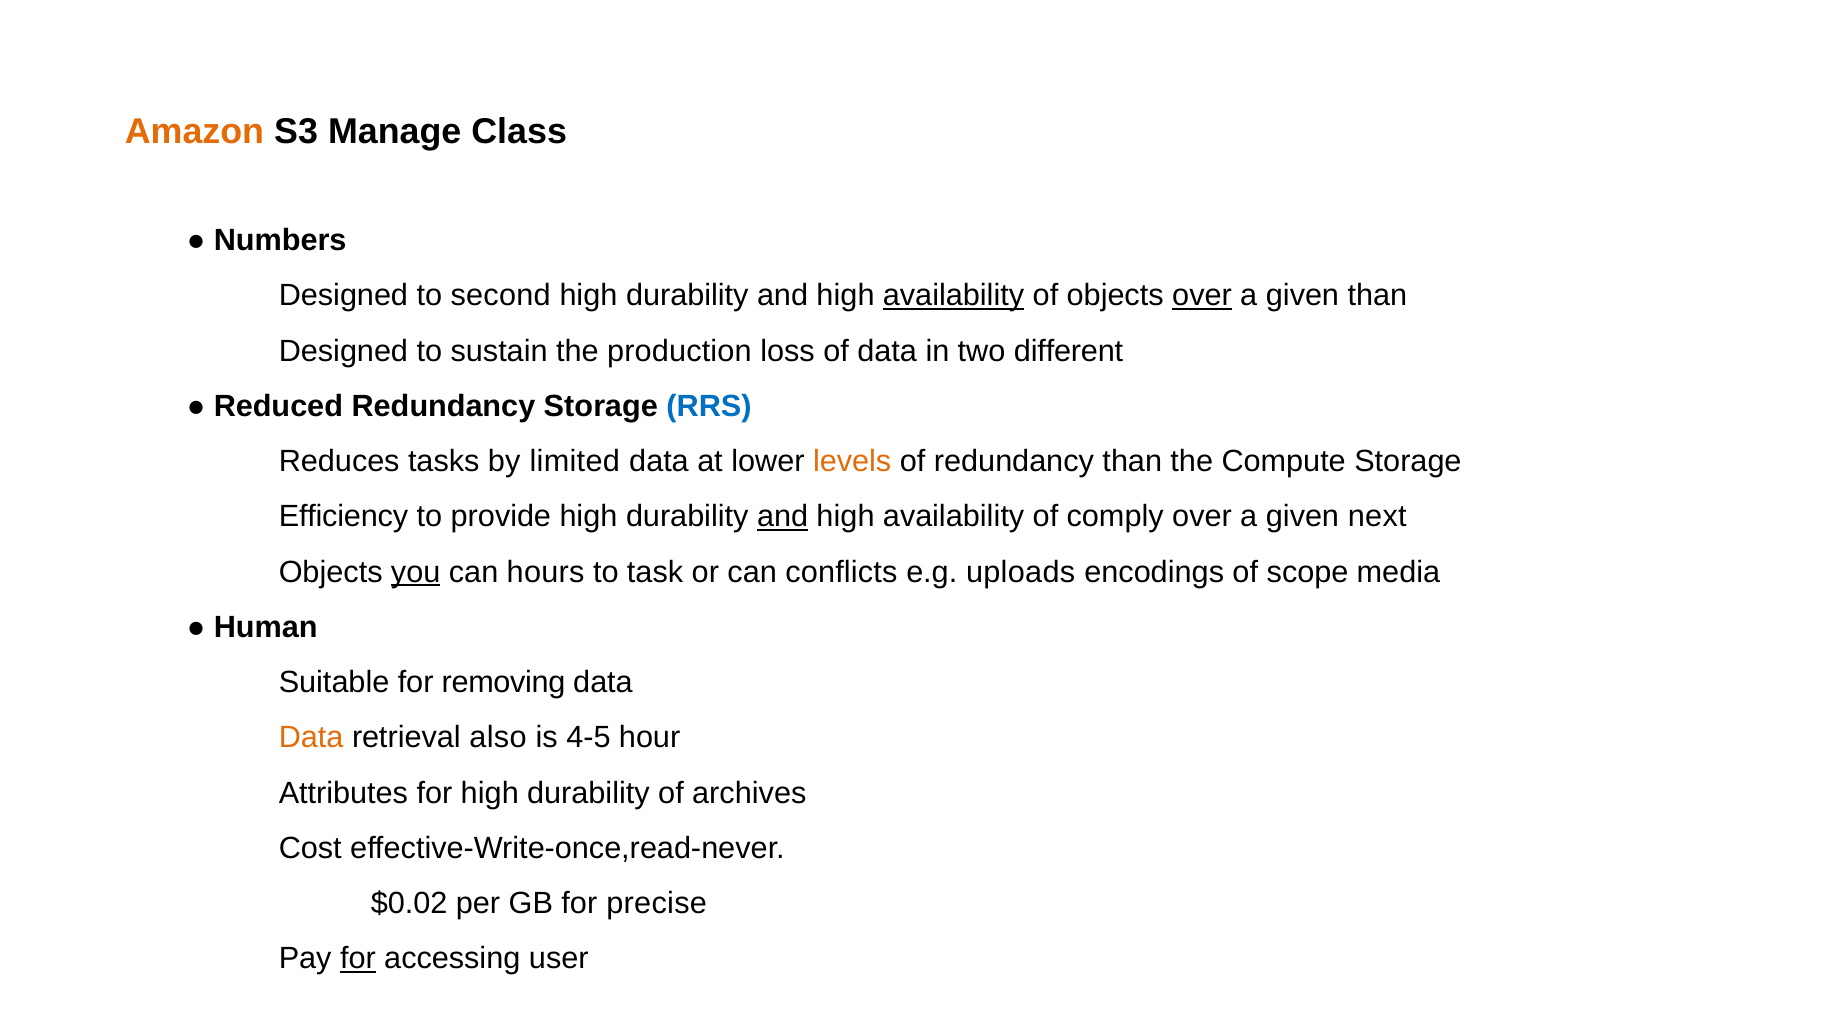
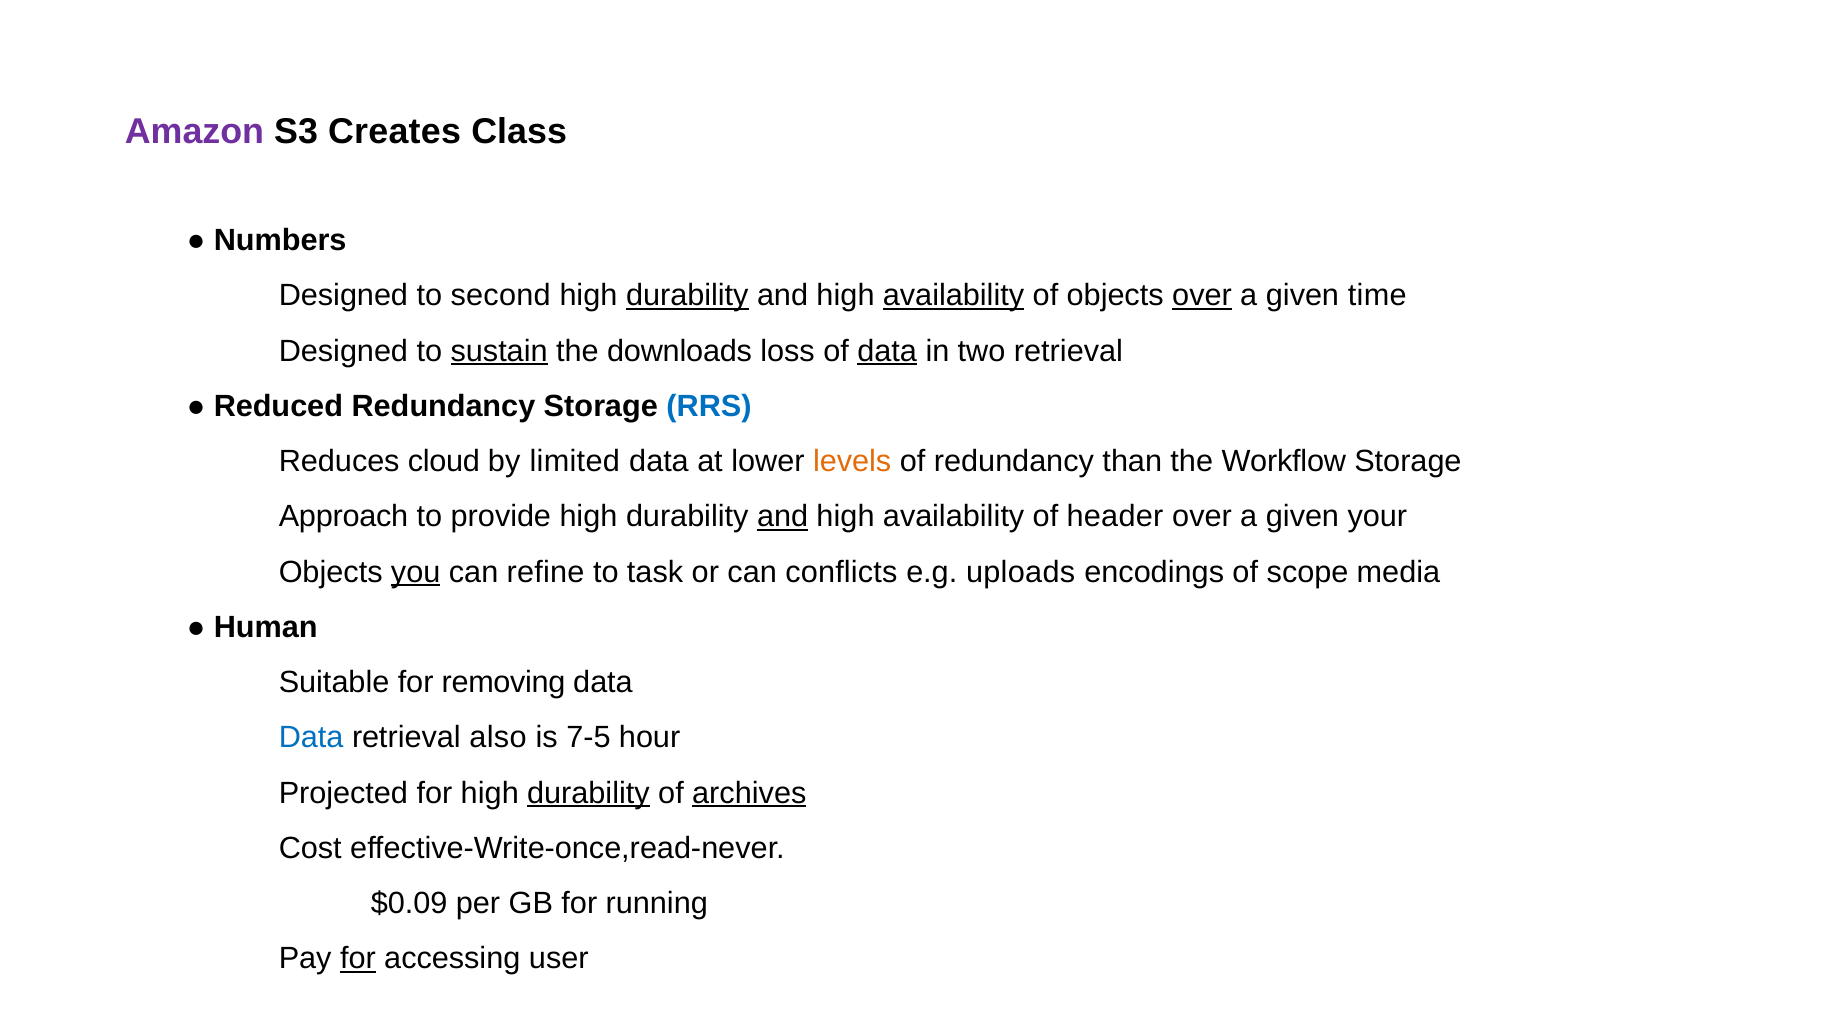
Amazon colour: orange -> purple
Manage: Manage -> Creates
durability at (687, 296) underline: none -> present
given than: than -> time
sustain underline: none -> present
production: production -> downloads
data at (887, 351) underline: none -> present
two different: different -> retrieval
tasks: tasks -> cloud
Compute: Compute -> Workflow
Efficiency: Efficiency -> Approach
comply: comply -> header
next: next -> your
hours: hours -> refine
Data at (311, 737) colour: orange -> blue
4-5: 4-5 -> 7-5
Attributes: Attributes -> Projected
durability at (588, 793) underline: none -> present
archives underline: none -> present
$0.02: $0.02 -> $0.09
precise: precise -> running
